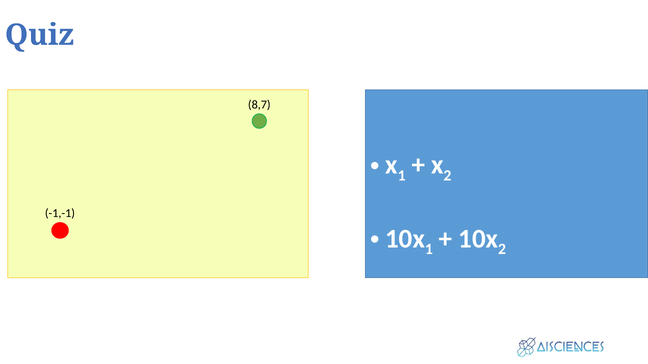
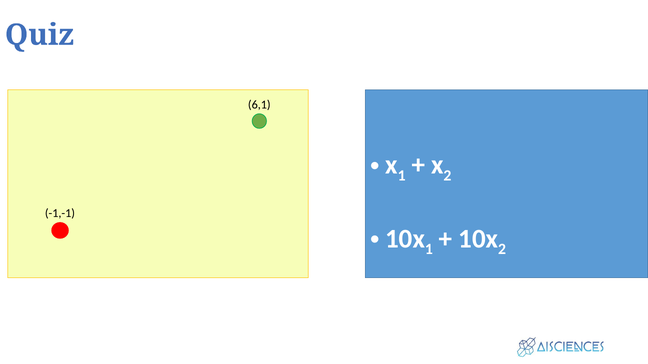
8,7: 8,7 -> 6,1
